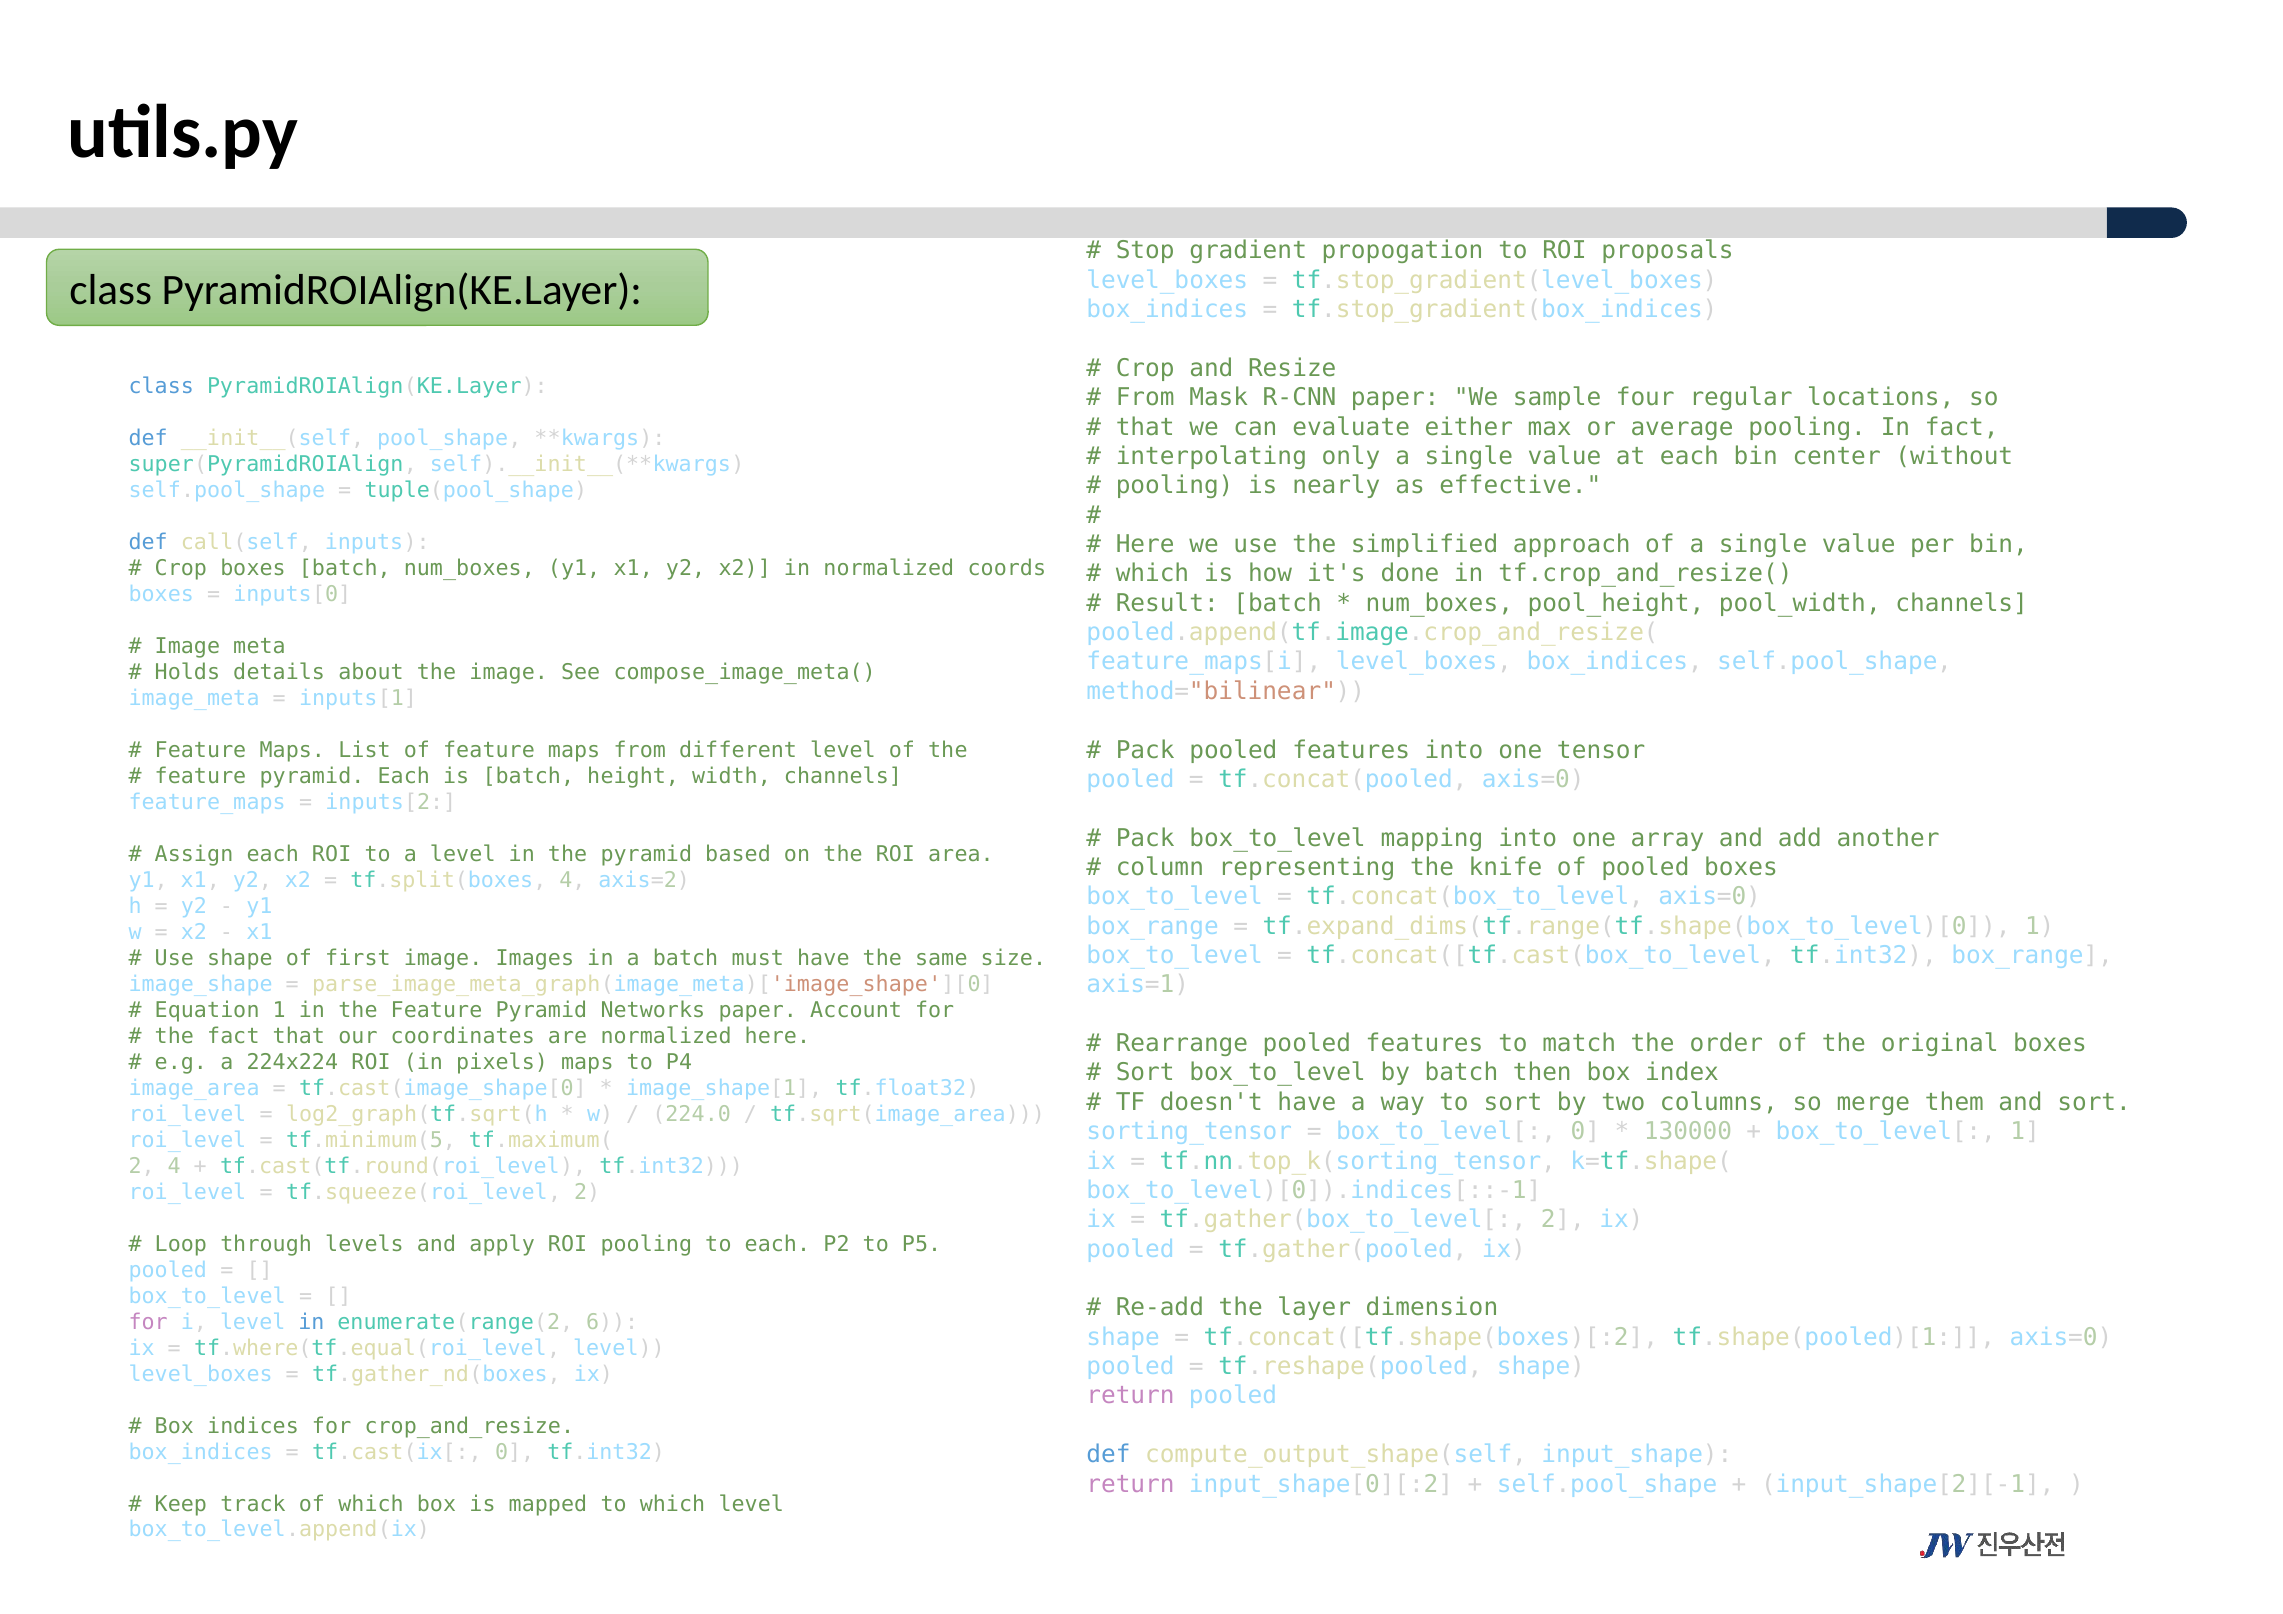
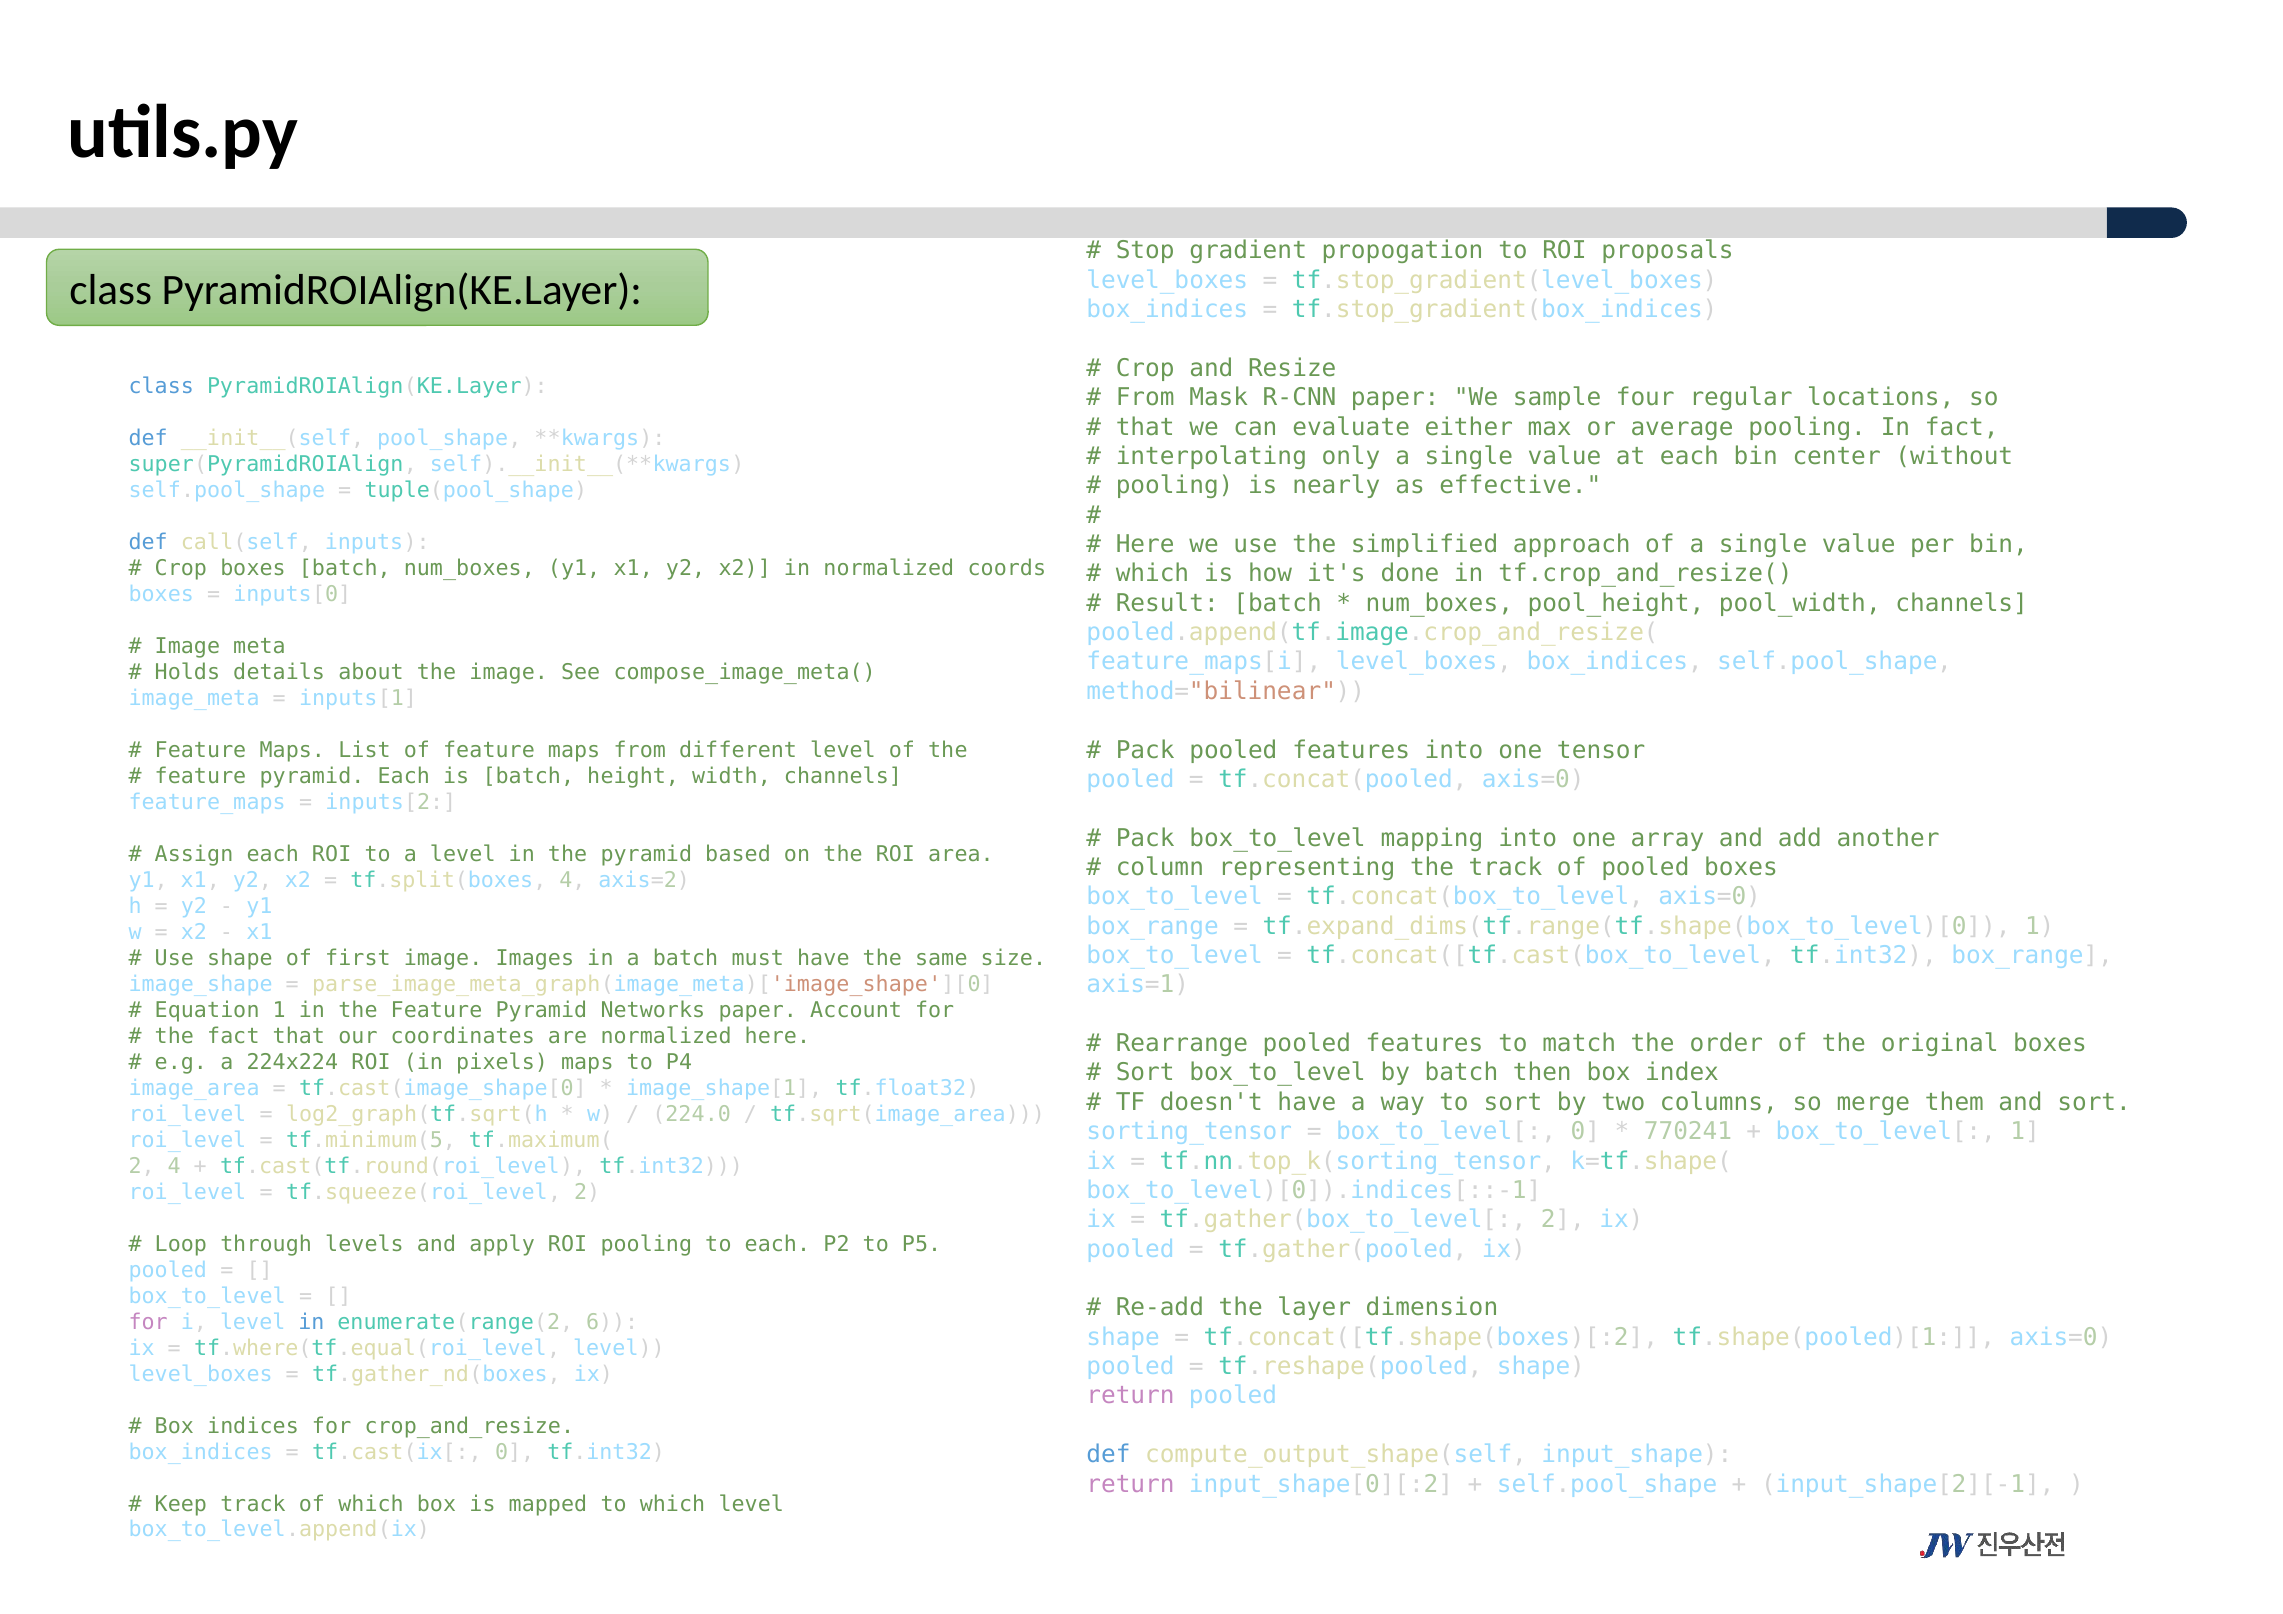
the knife: knife -> track
130000: 130000 -> 770241
